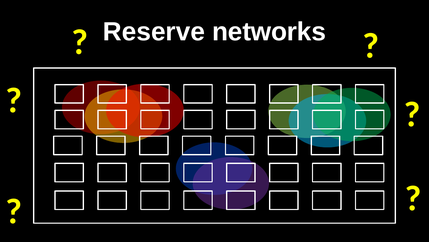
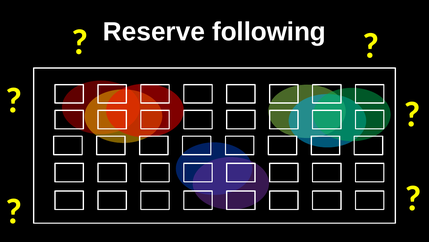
networks: networks -> following
